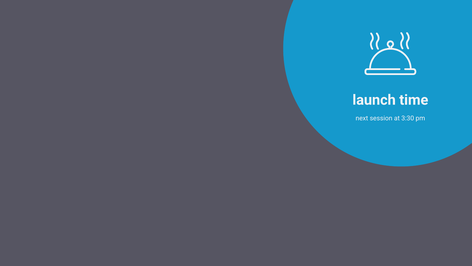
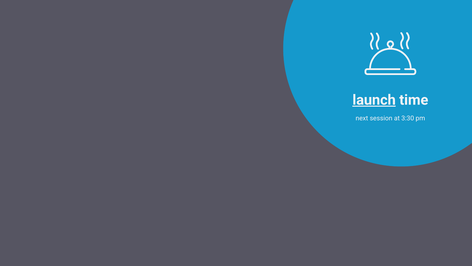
launch underline: none -> present
